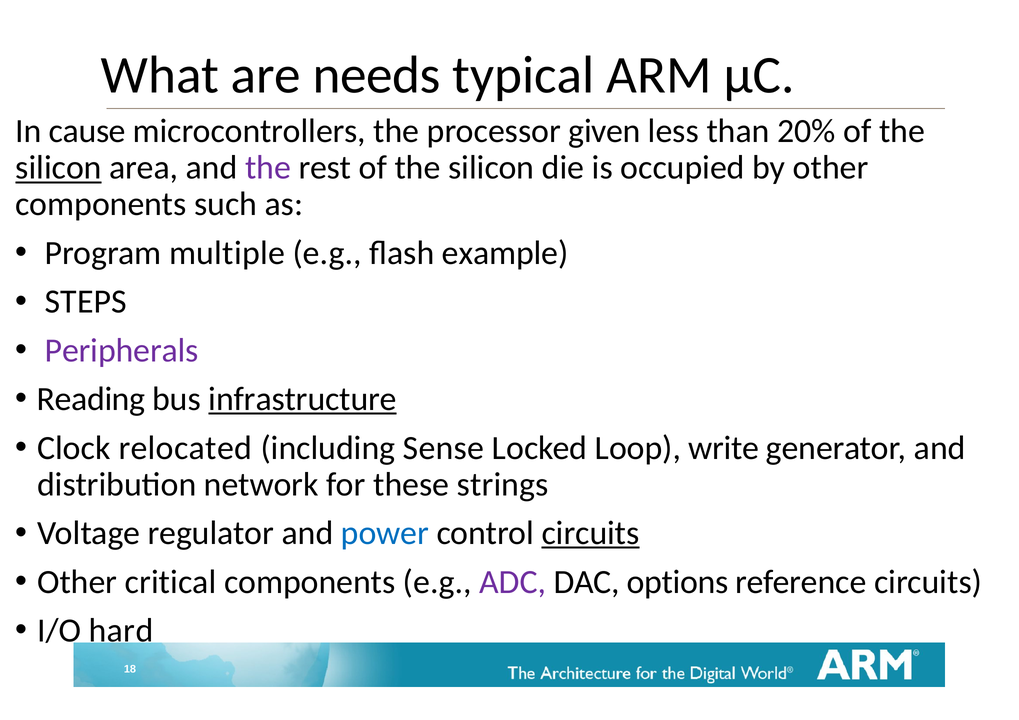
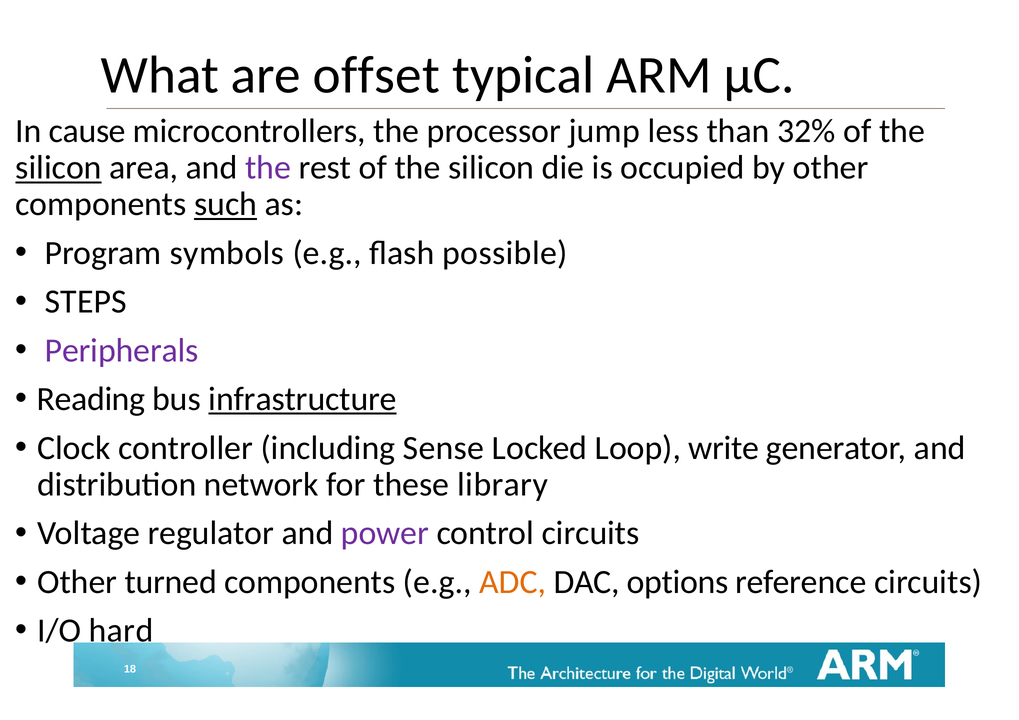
needs: needs -> offset
given: given -> jump
20%: 20% -> 32%
such underline: none -> present
multiple: multiple -> symbols
example: example -> possible
relocated: relocated -> controller
strings: strings -> library
power colour: blue -> purple
circuits at (591, 533) underline: present -> none
critical: critical -> turned
ADC colour: purple -> orange
